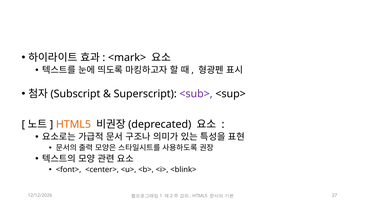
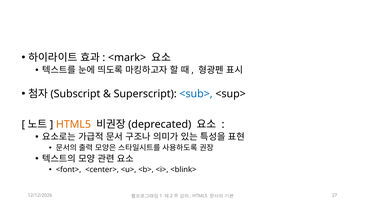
<sub> colour: purple -> blue
